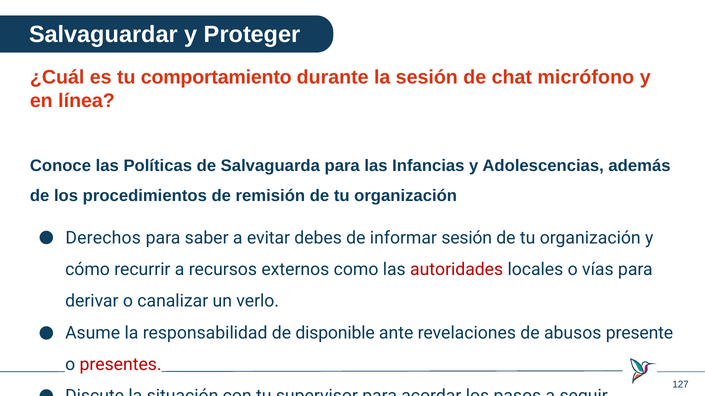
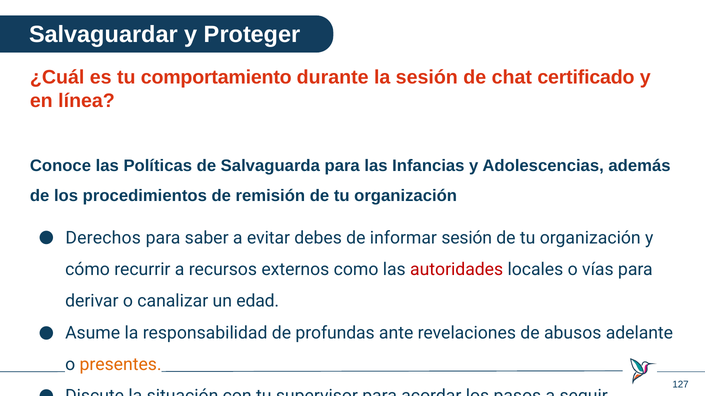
micrófono: micrófono -> certificado
verlo: verlo -> edad
disponible: disponible -> profundas
presente: presente -> adelante
presentes colour: red -> orange
